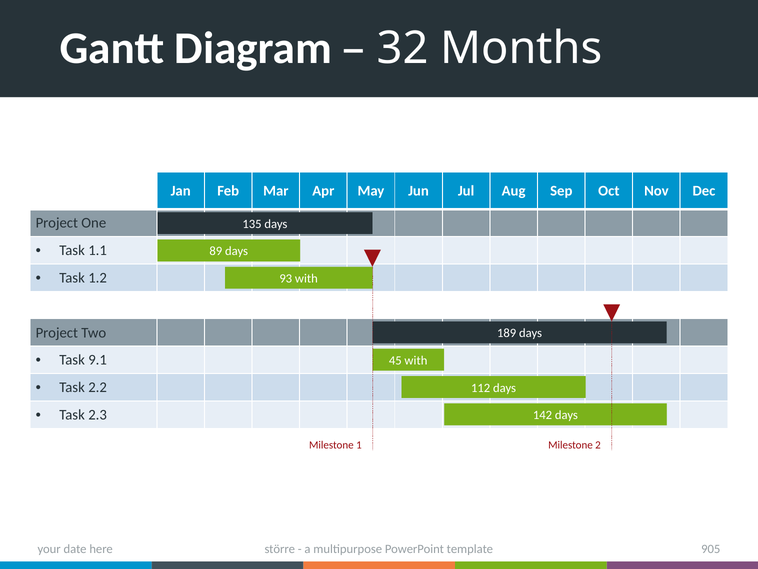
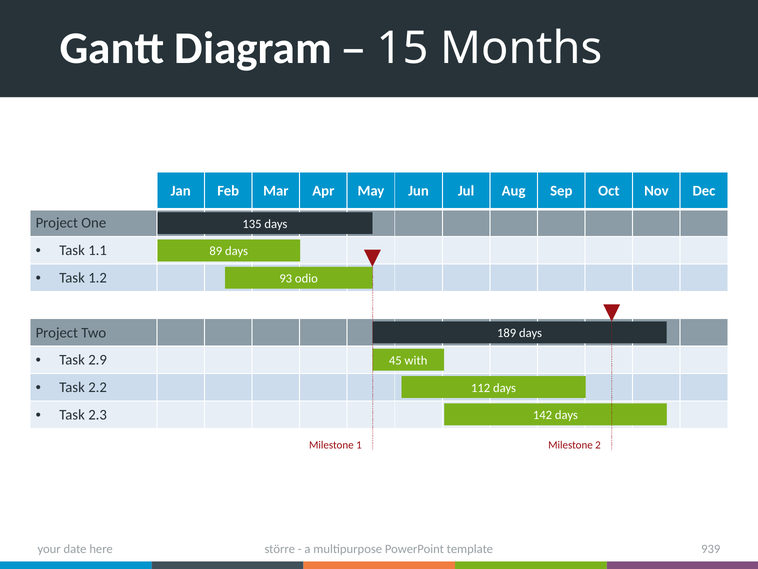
32: 32 -> 15
93 with: with -> odio
9.1: 9.1 -> 2.9
905: 905 -> 939
